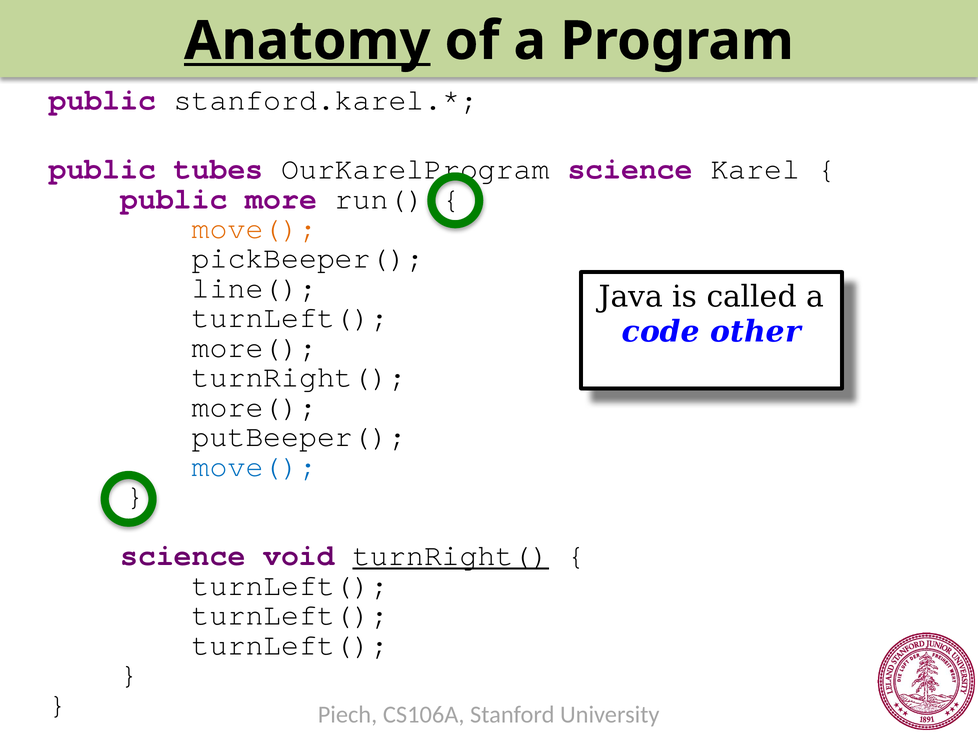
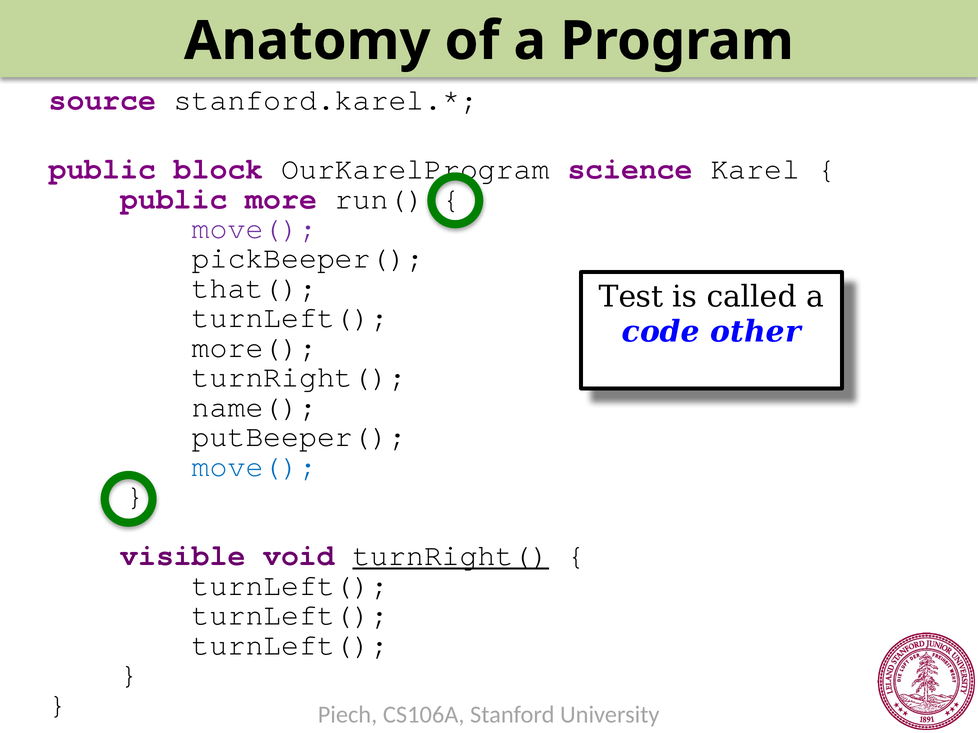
Anatomy underline: present -> none
public at (102, 100): public -> source
tubes: tubes -> block
move( at (254, 229) colour: orange -> purple
line(: line( -> that(
Java: Java -> Test
more( at (254, 407): more( -> name(
science at (183, 556): science -> visible
